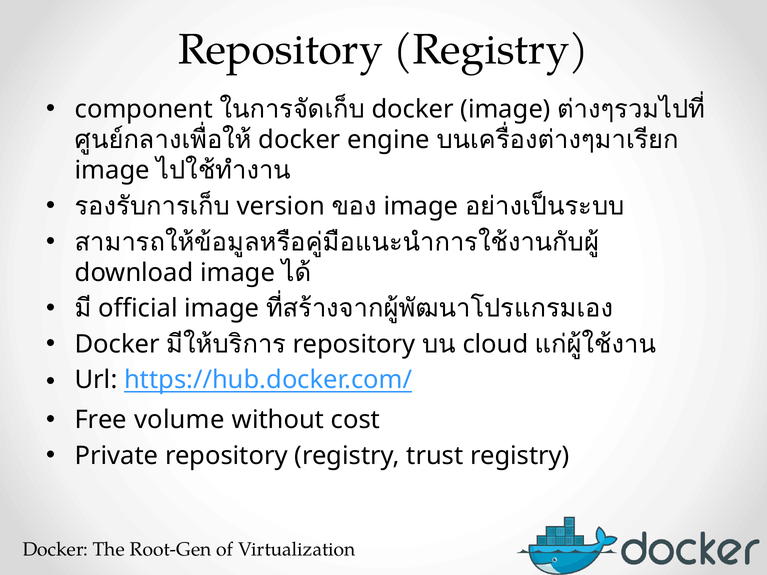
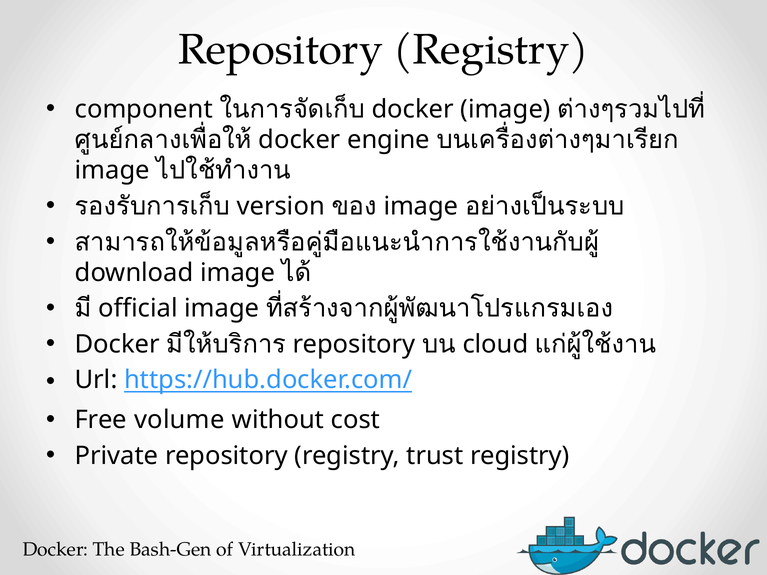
Root-Gen: Root-Gen -> Bash-Gen
